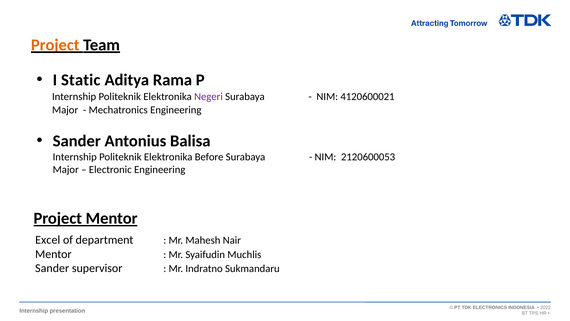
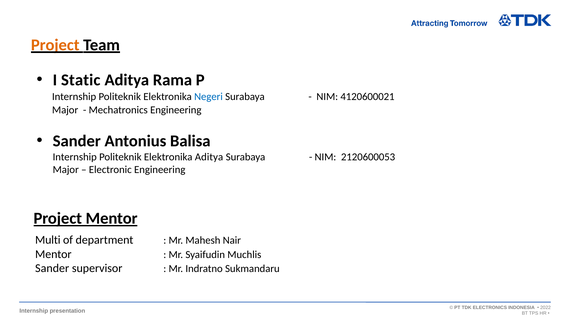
Negeri colour: purple -> blue
Elektronika Before: Before -> Aditya
Excel: Excel -> Multi
